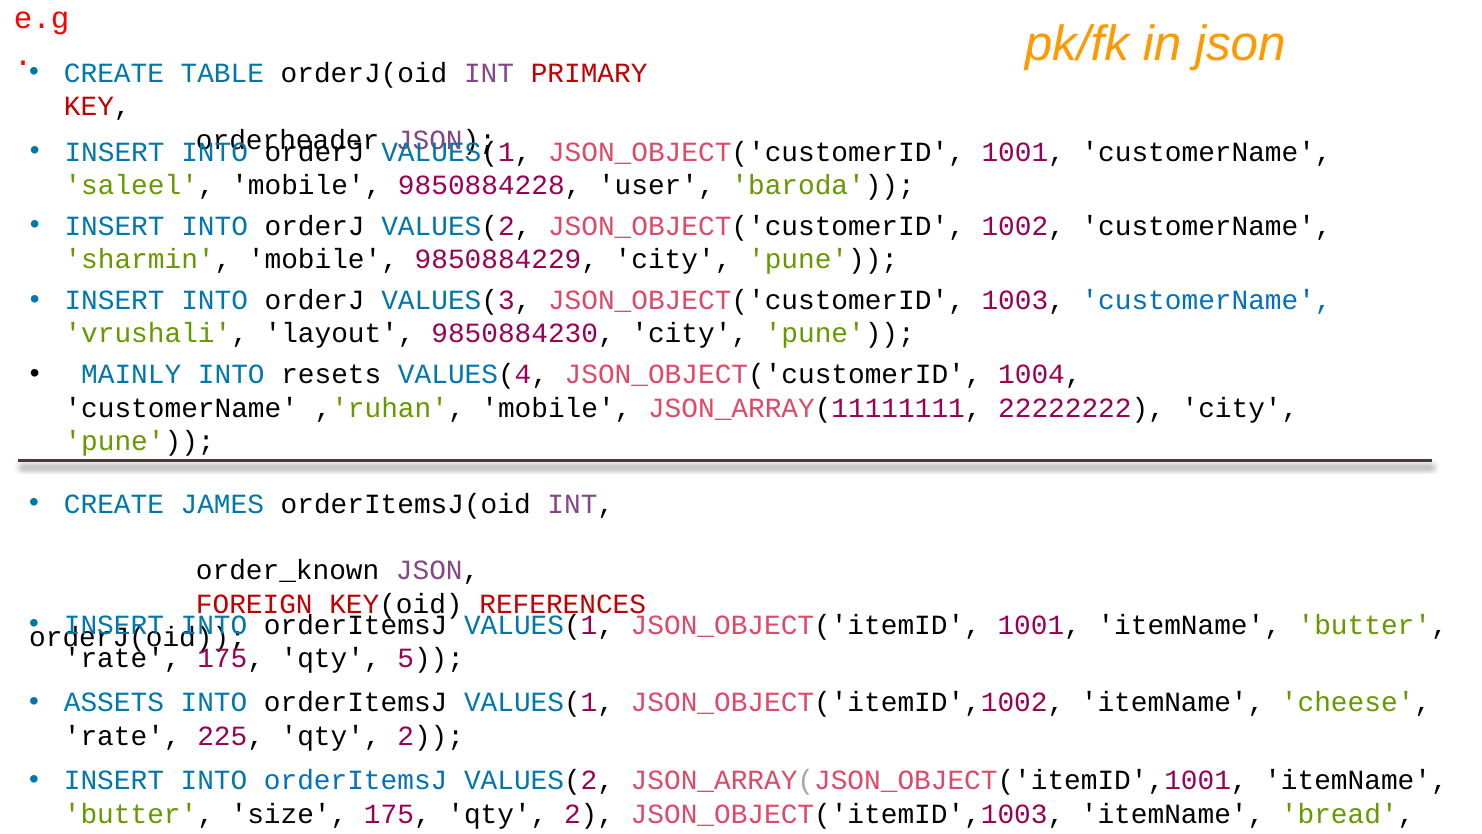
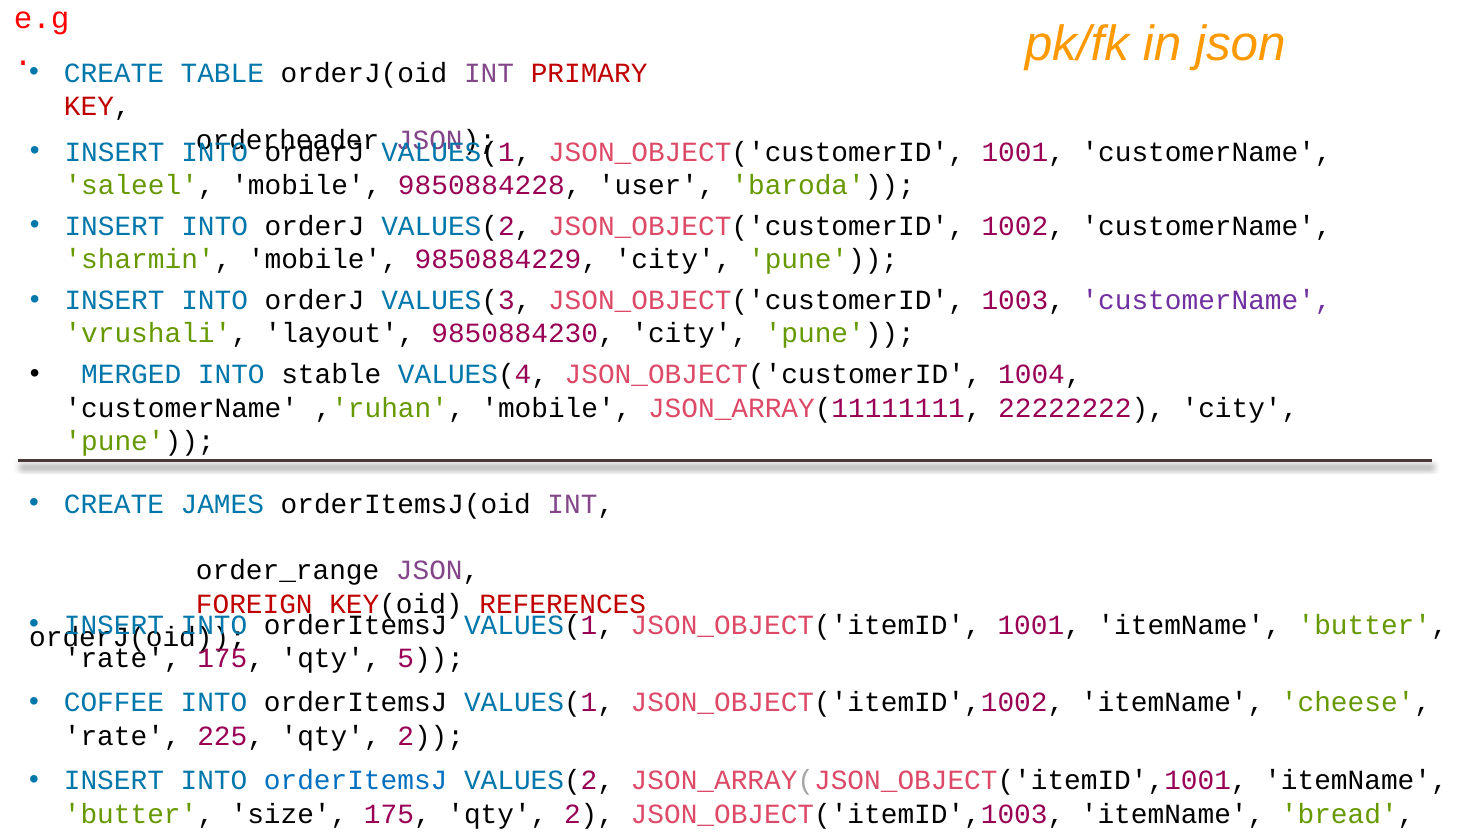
customerName at (1207, 300) colour: blue -> purple
MAINLY: MAINLY -> MERGED
resets: resets -> stable
order_known: order_known -> order_range
ASSETS: ASSETS -> COFFEE
